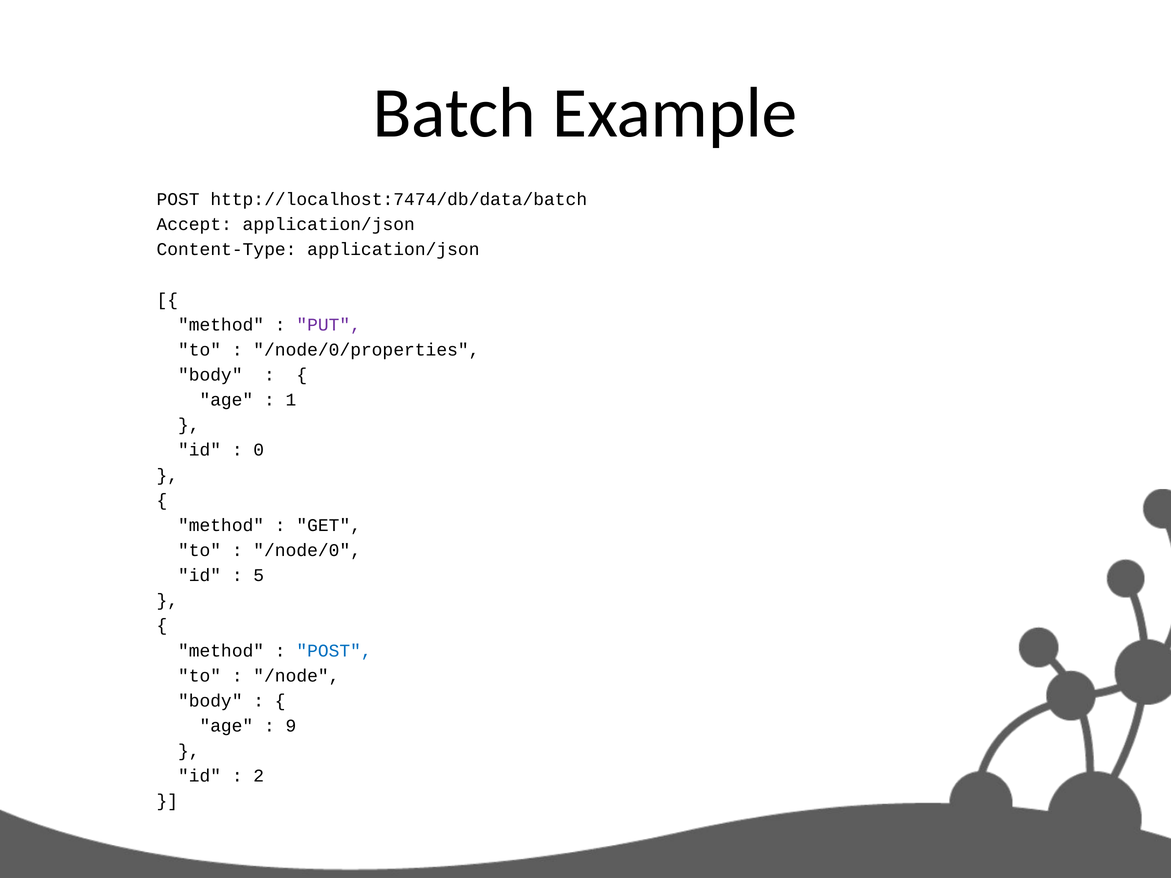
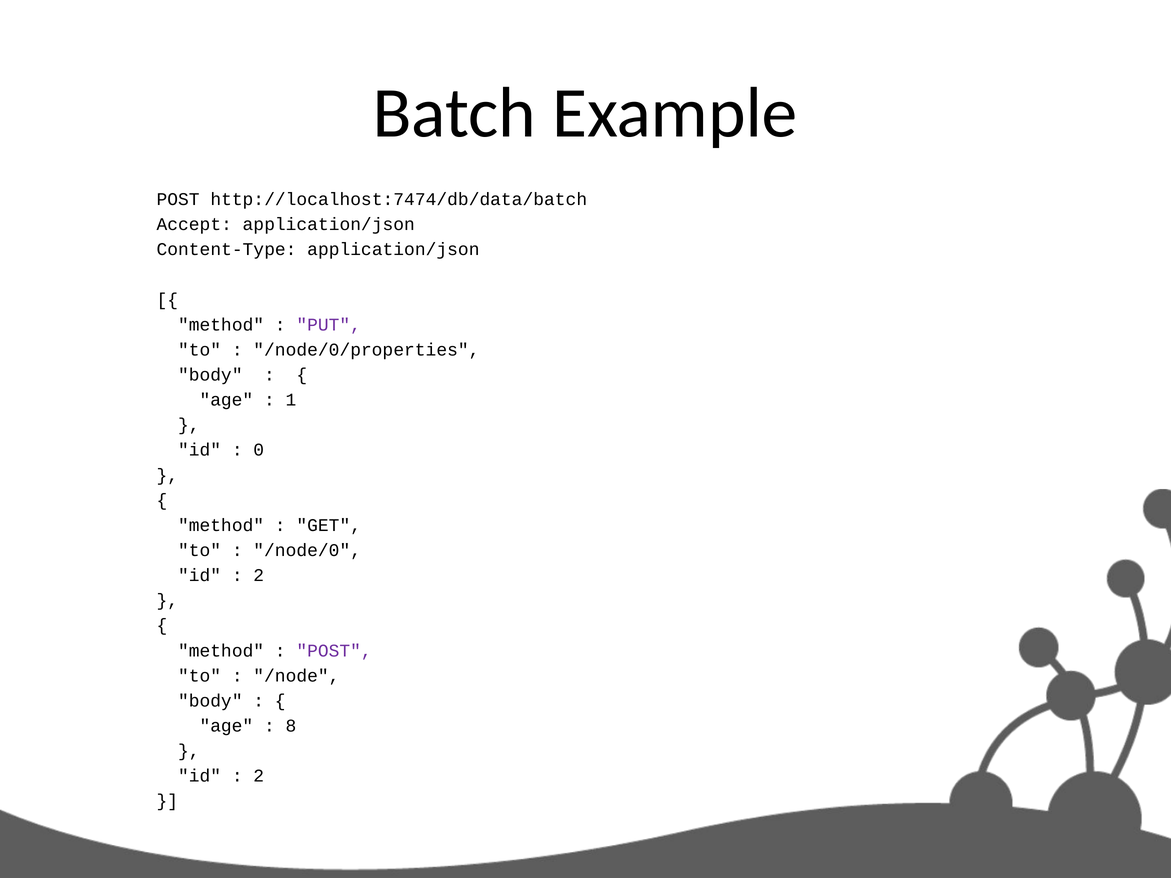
5 at (259, 576): 5 -> 2
POST at (334, 651) colour: blue -> purple
9: 9 -> 8
